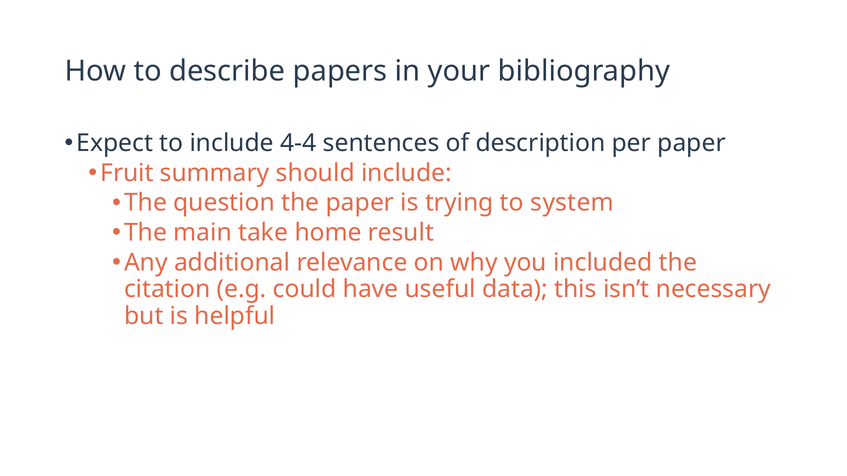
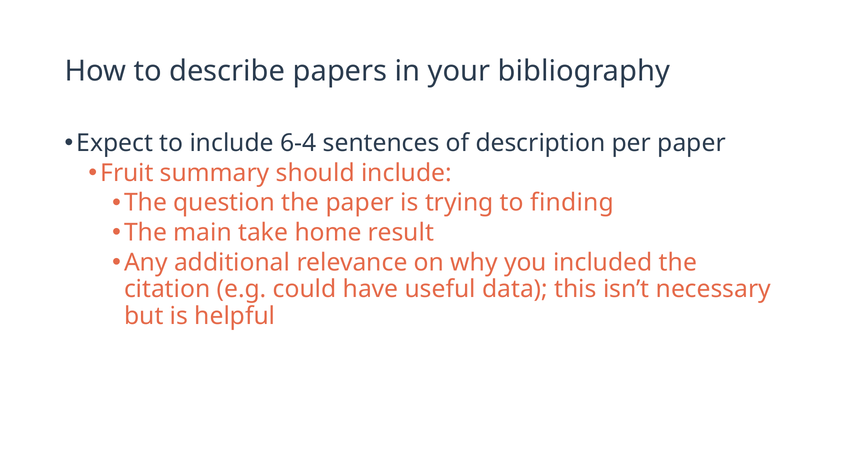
4-4: 4-4 -> 6-4
system: system -> finding
